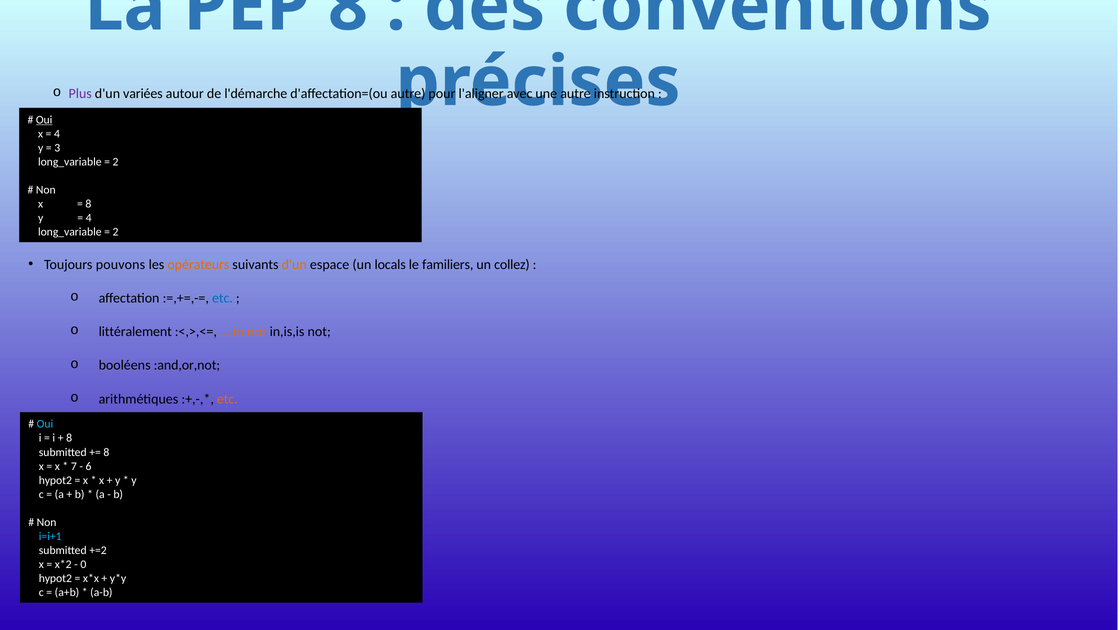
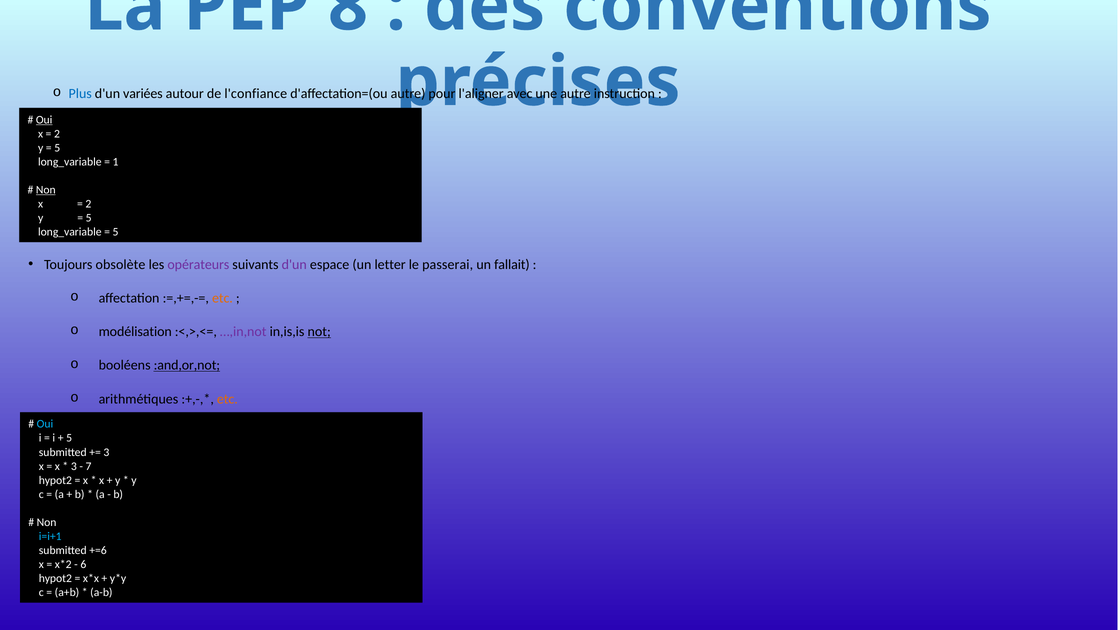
Plus colour: purple -> blue
l'démarche: l'démarche -> l'confiance
4 at (57, 134): 4 -> 2
3 at (57, 148): 3 -> 5
2 at (116, 162): 2 -> 1
Non at (46, 190) underline: none -> present
8 at (88, 204): 8 -> 2
4 at (89, 218): 4 -> 5
2 at (116, 232): 2 -> 5
pouvons: pouvons -> obsolète
opérateurs colour: orange -> purple
d'un at (294, 265) colour: orange -> purple
locals: locals -> letter
familiers: familiers -> passerai
collez: collez -> fallait
etc at (222, 298) colour: blue -> orange
littéralement: littéralement -> modélisation
…,in,not colour: orange -> purple
not underline: none -> present
:and,or,not underline: none -> present
8 at (69, 438): 8 -> 5
8 at (106, 452): 8 -> 3
7 at (74, 466): 7 -> 3
6: 6 -> 7
+=2: +=2 -> +=6
0: 0 -> 6
